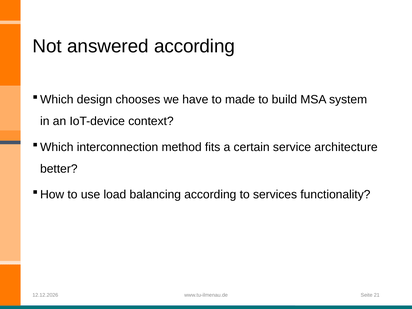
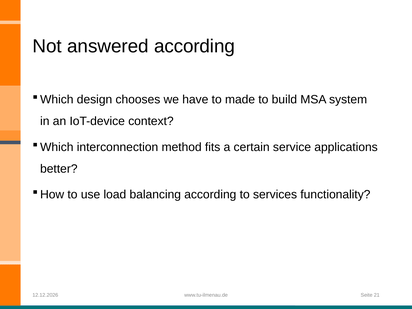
architecture: architecture -> applications
